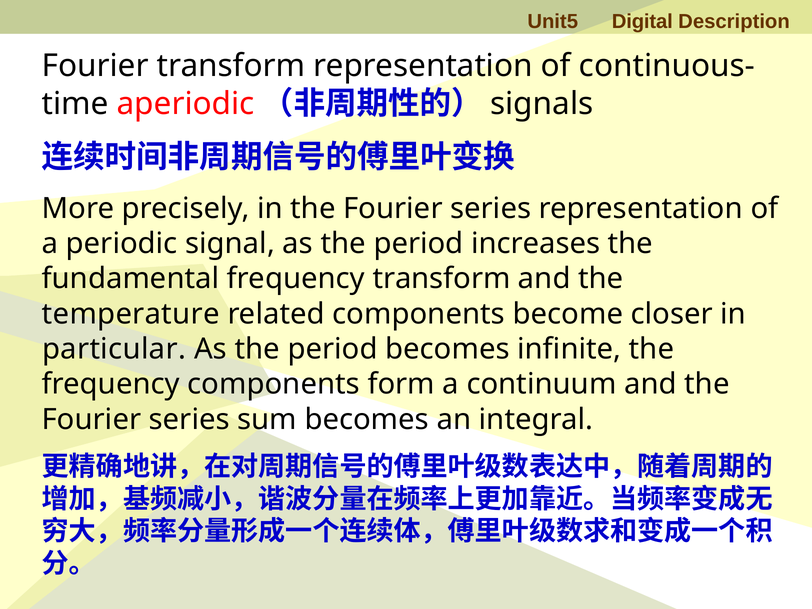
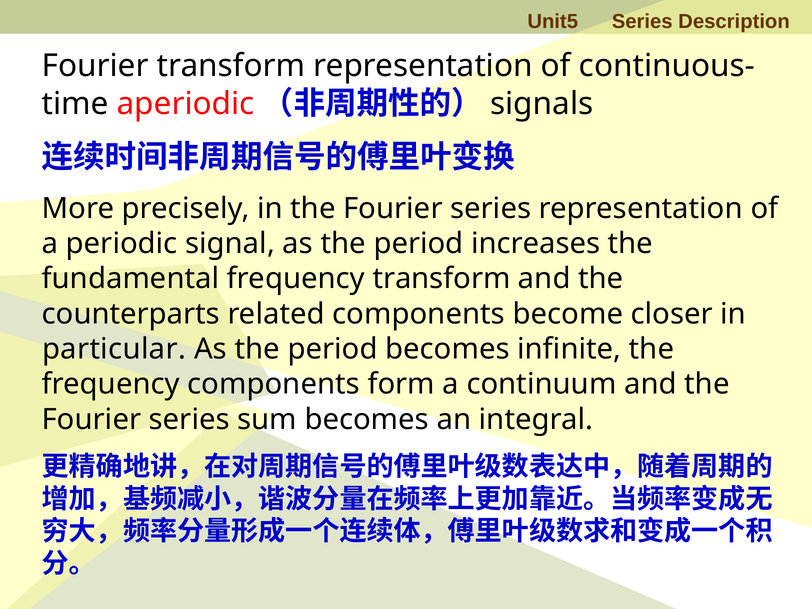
Digital at (642, 22): Digital -> Series
temperature: temperature -> counterparts
